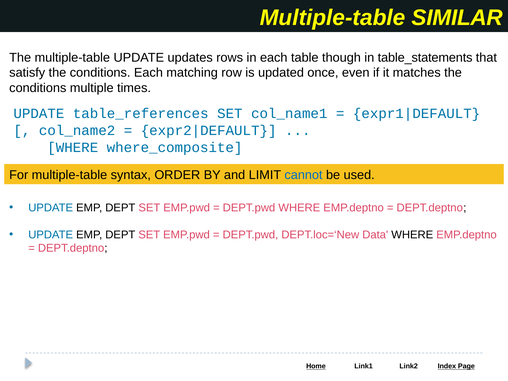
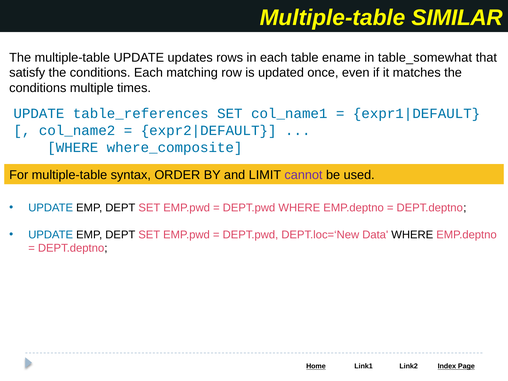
though: though -> ename
table_statements: table_statements -> table_somewhat
cannot colour: blue -> purple
